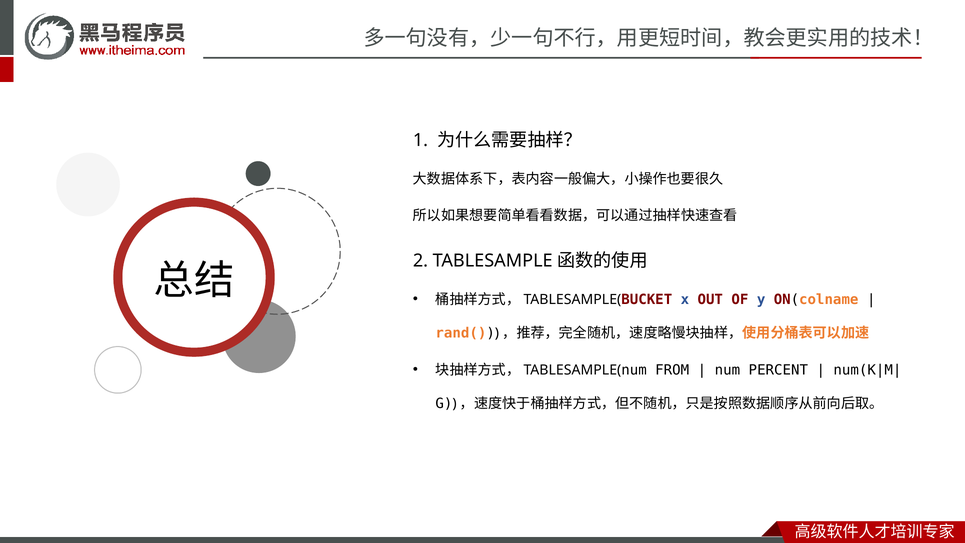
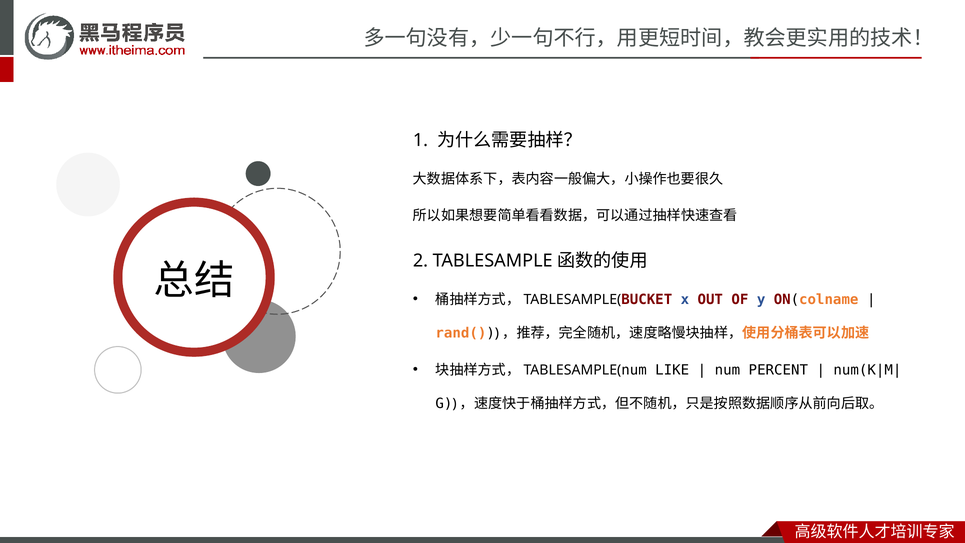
FROM: FROM -> LIKE
